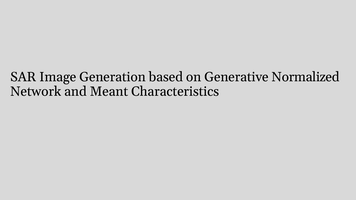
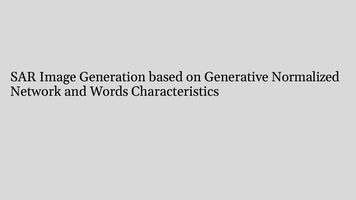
Meant: Meant -> Words
